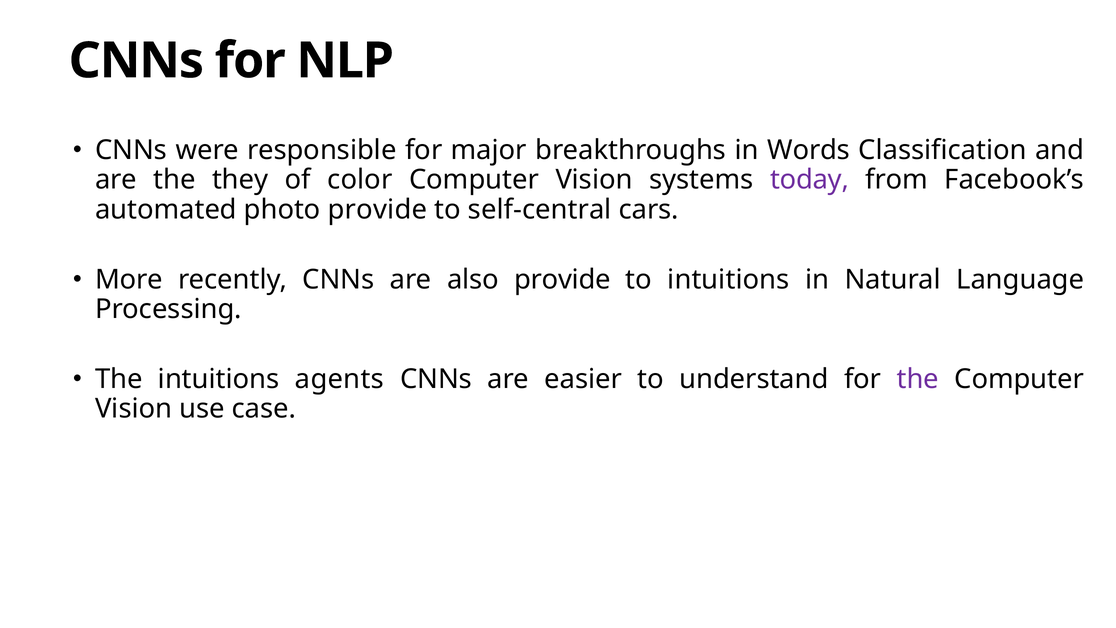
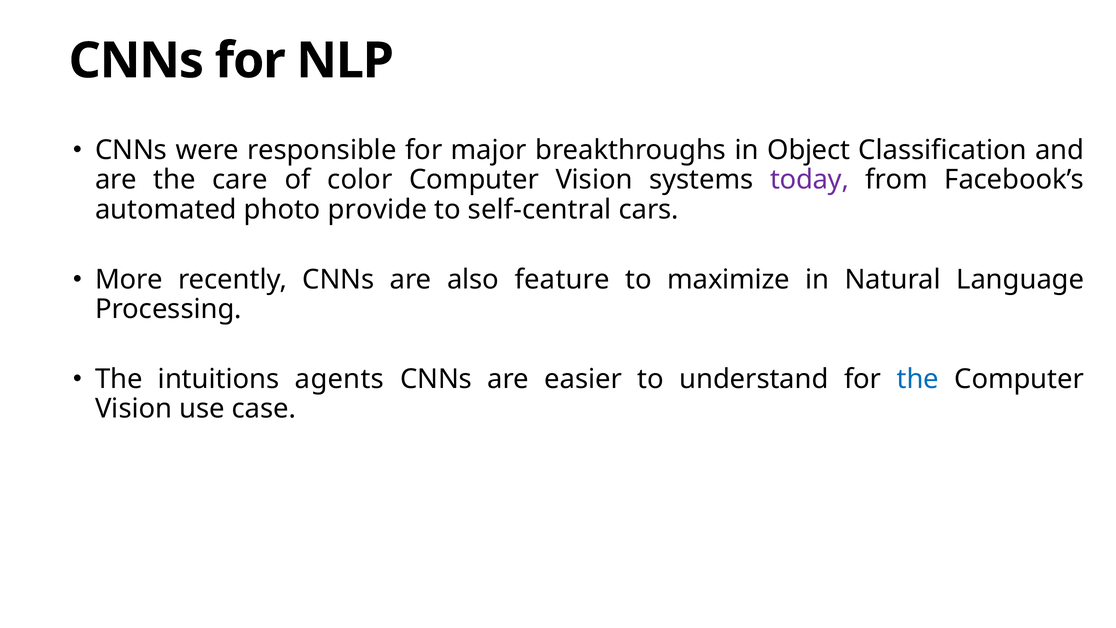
Words: Words -> Object
they: they -> care
also provide: provide -> feature
to intuitions: intuitions -> maximize
the at (918, 379) colour: purple -> blue
